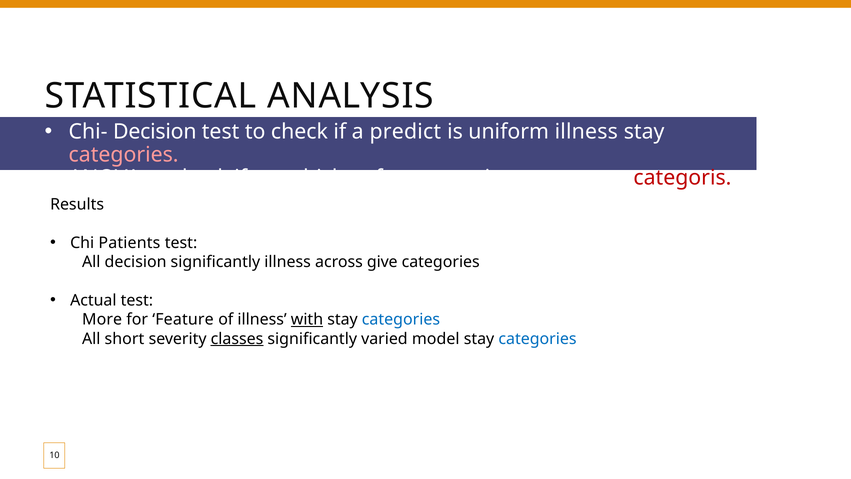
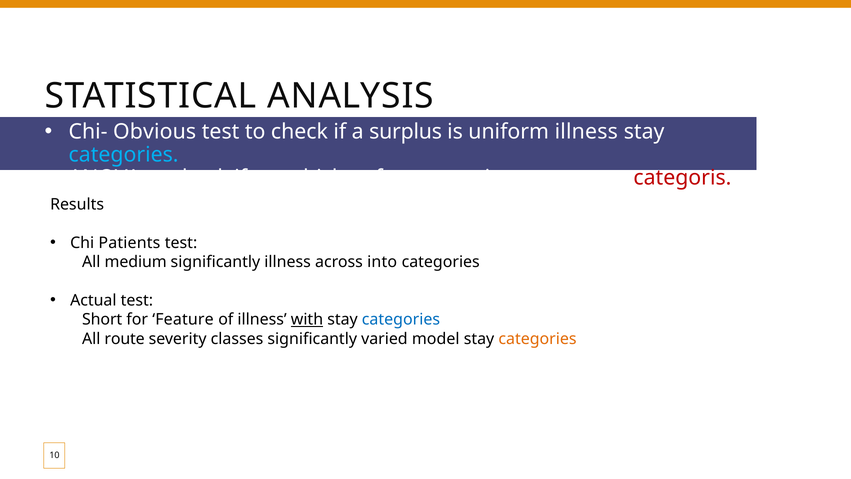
Chi- Decision: Decision -> Obvious
predict: predict -> surplus
categories at (124, 155) colour: pink -> light blue
All decision: decision -> medium
give: give -> into
More: More -> Short
short: short -> route
classes underline: present -> none
categories at (537, 339) colour: blue -> orange
